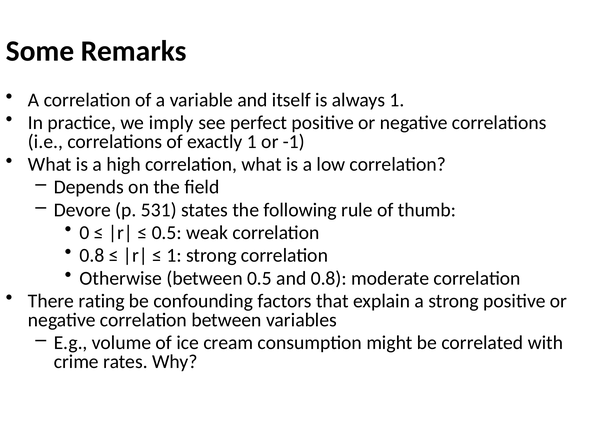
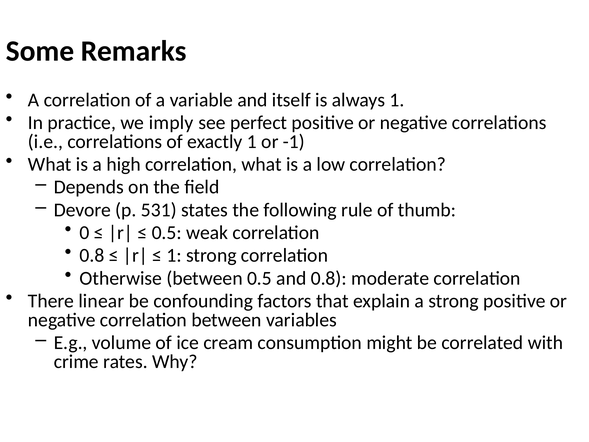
rating: rating -> linear
